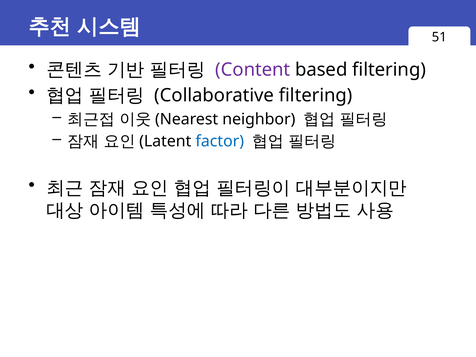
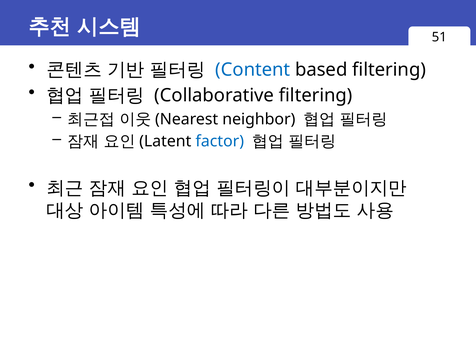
Content colour: purple -> blue
